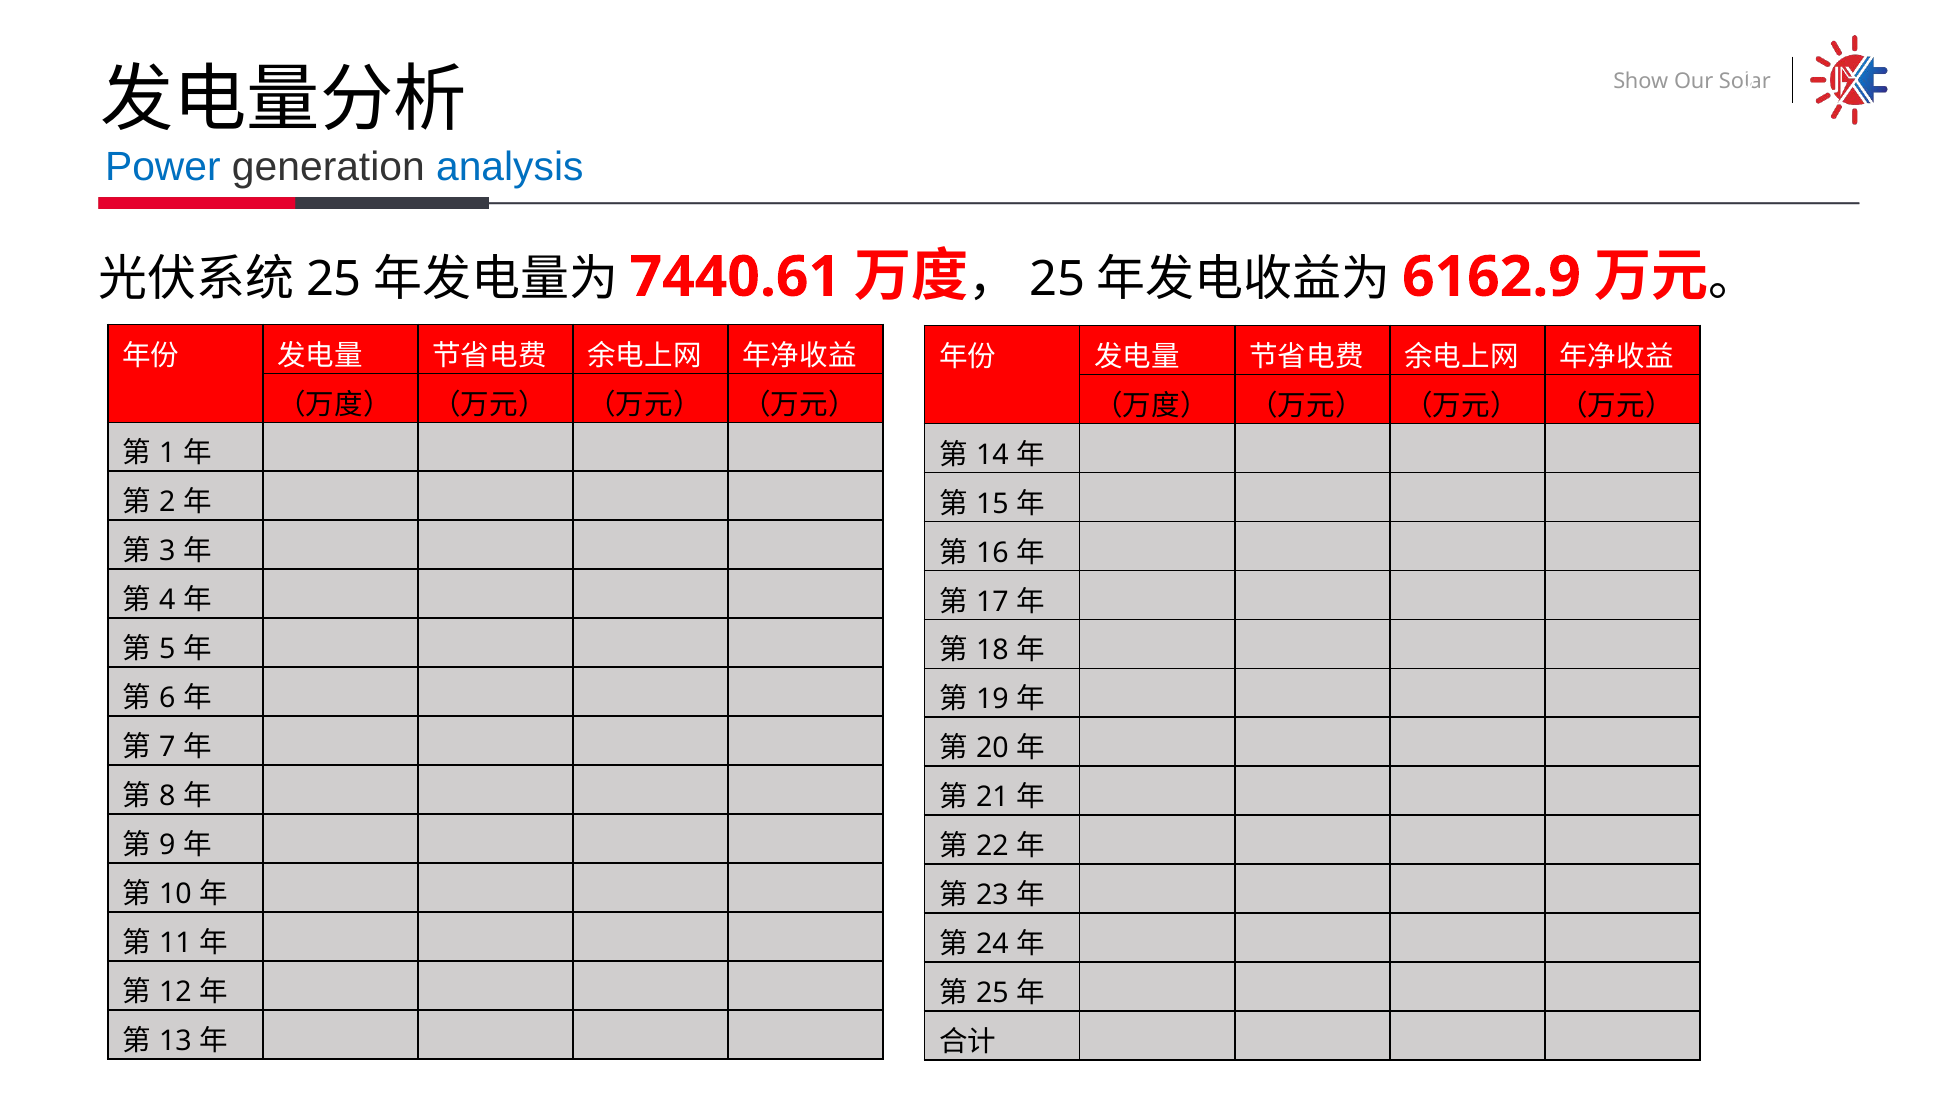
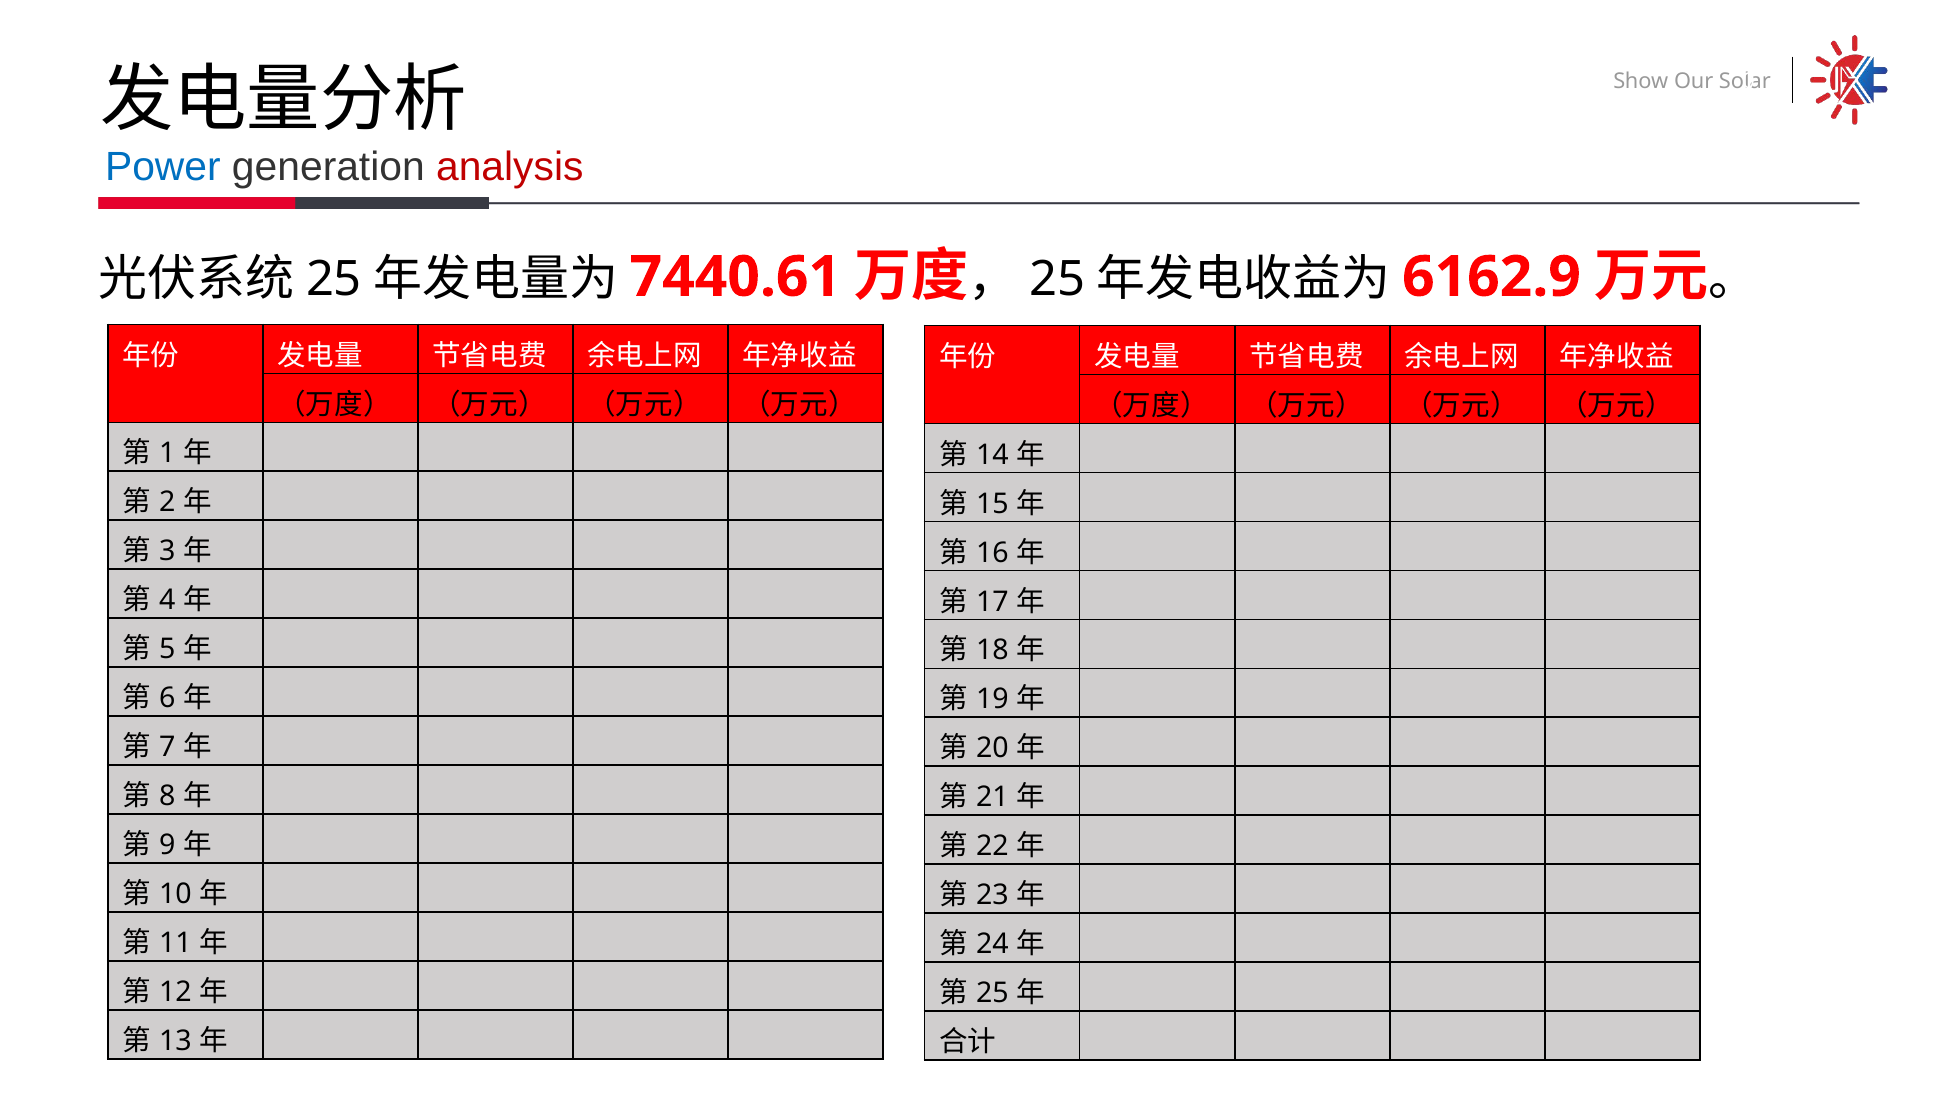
analysis colour: blue -> red
